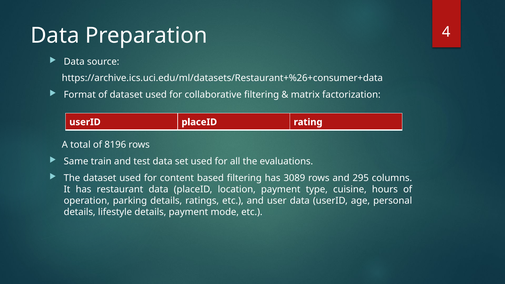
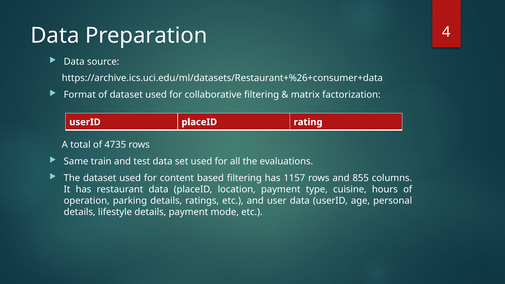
8196: 8196 -> 4735
3089: 3089 -> 1157
295: 295 -> 855
